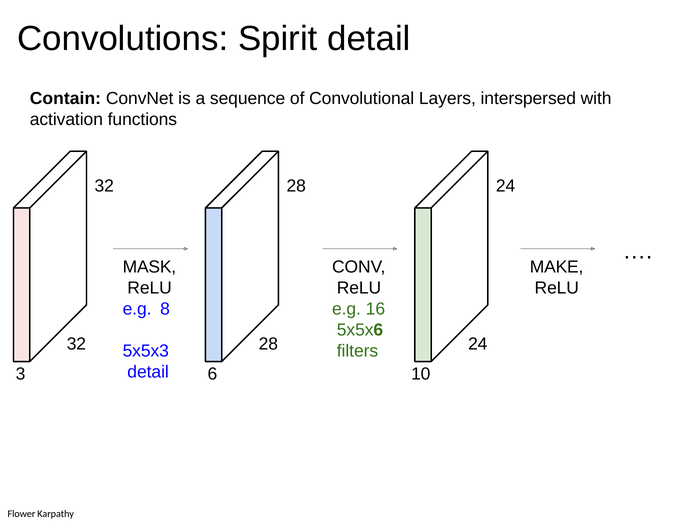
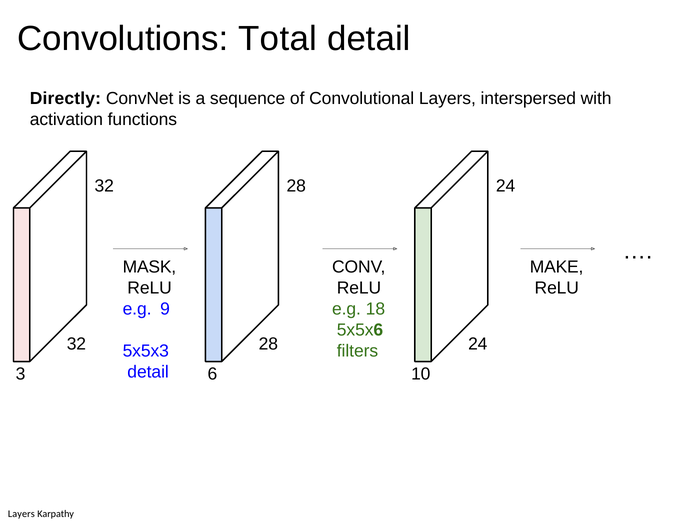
Spirit: Spirit -> Total
Contain: Contain -> Directly
8: 8 -> 9
16: 16 -> 18
Flower at (21, 514): Flower -> Layers
